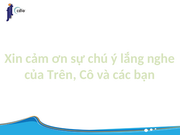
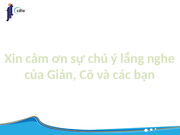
Trên: Trên -> Giản
